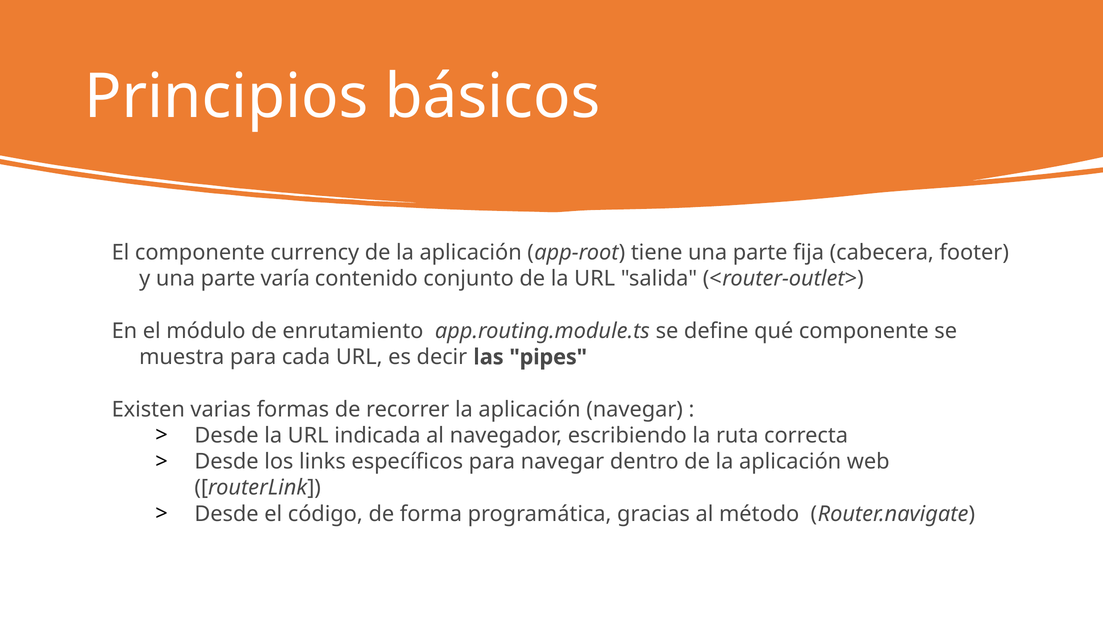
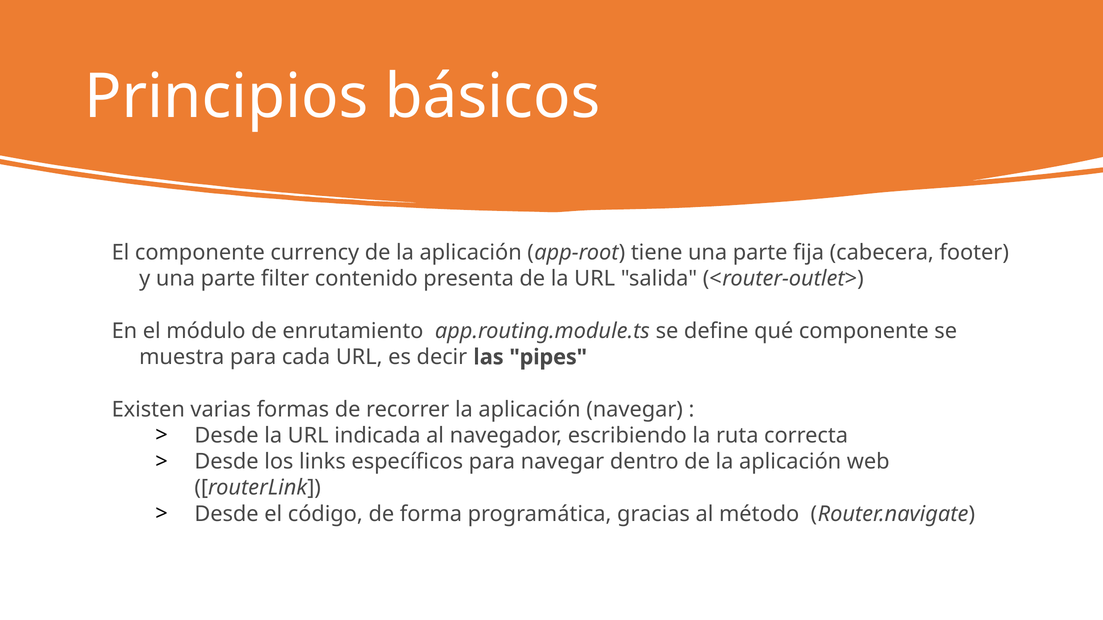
varía: varía -> filter
conjunto: conjunto -> presenta
